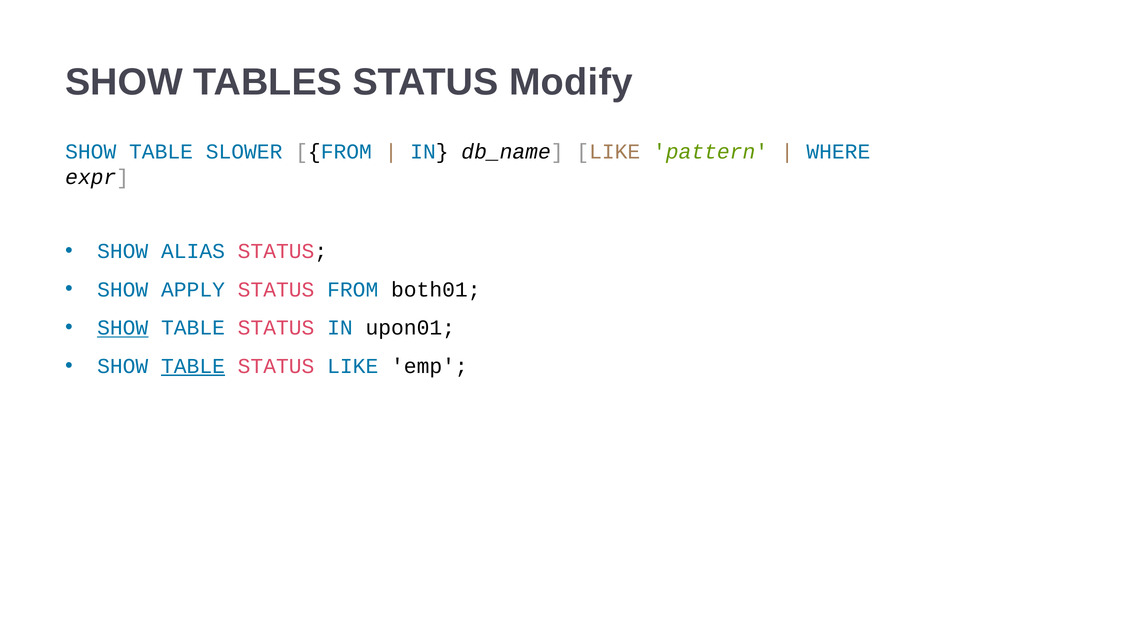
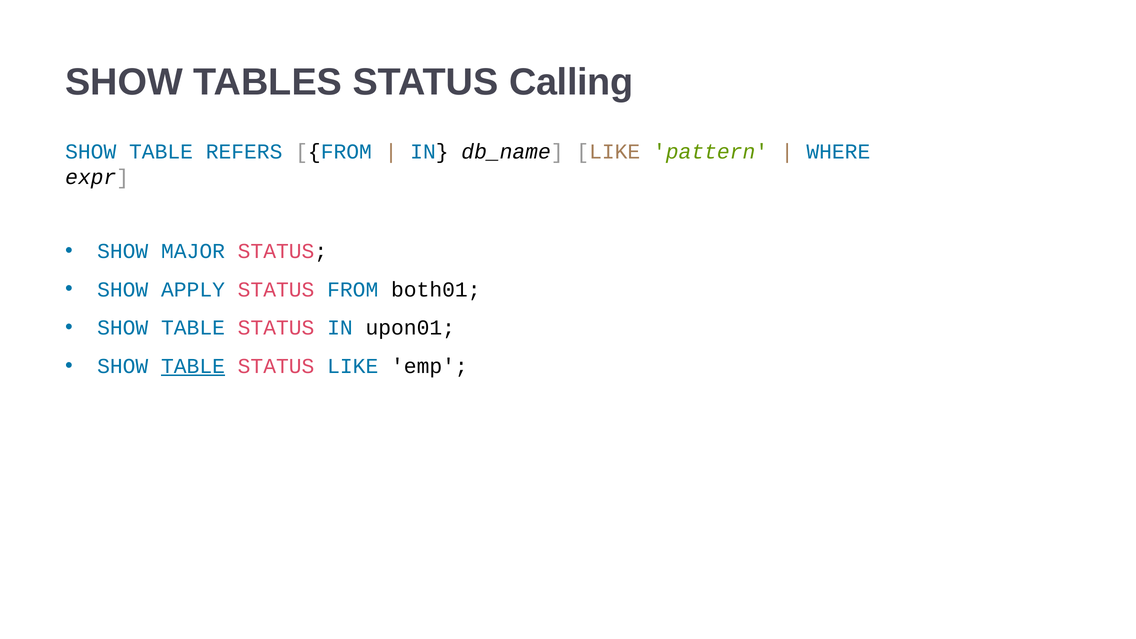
Modify: Modify -> Calling
SLOWER: SLOWER -> REFERS
ALIAS: ALIAS -> MAJOR
SHOW at (123, 328) underline: present -> none
